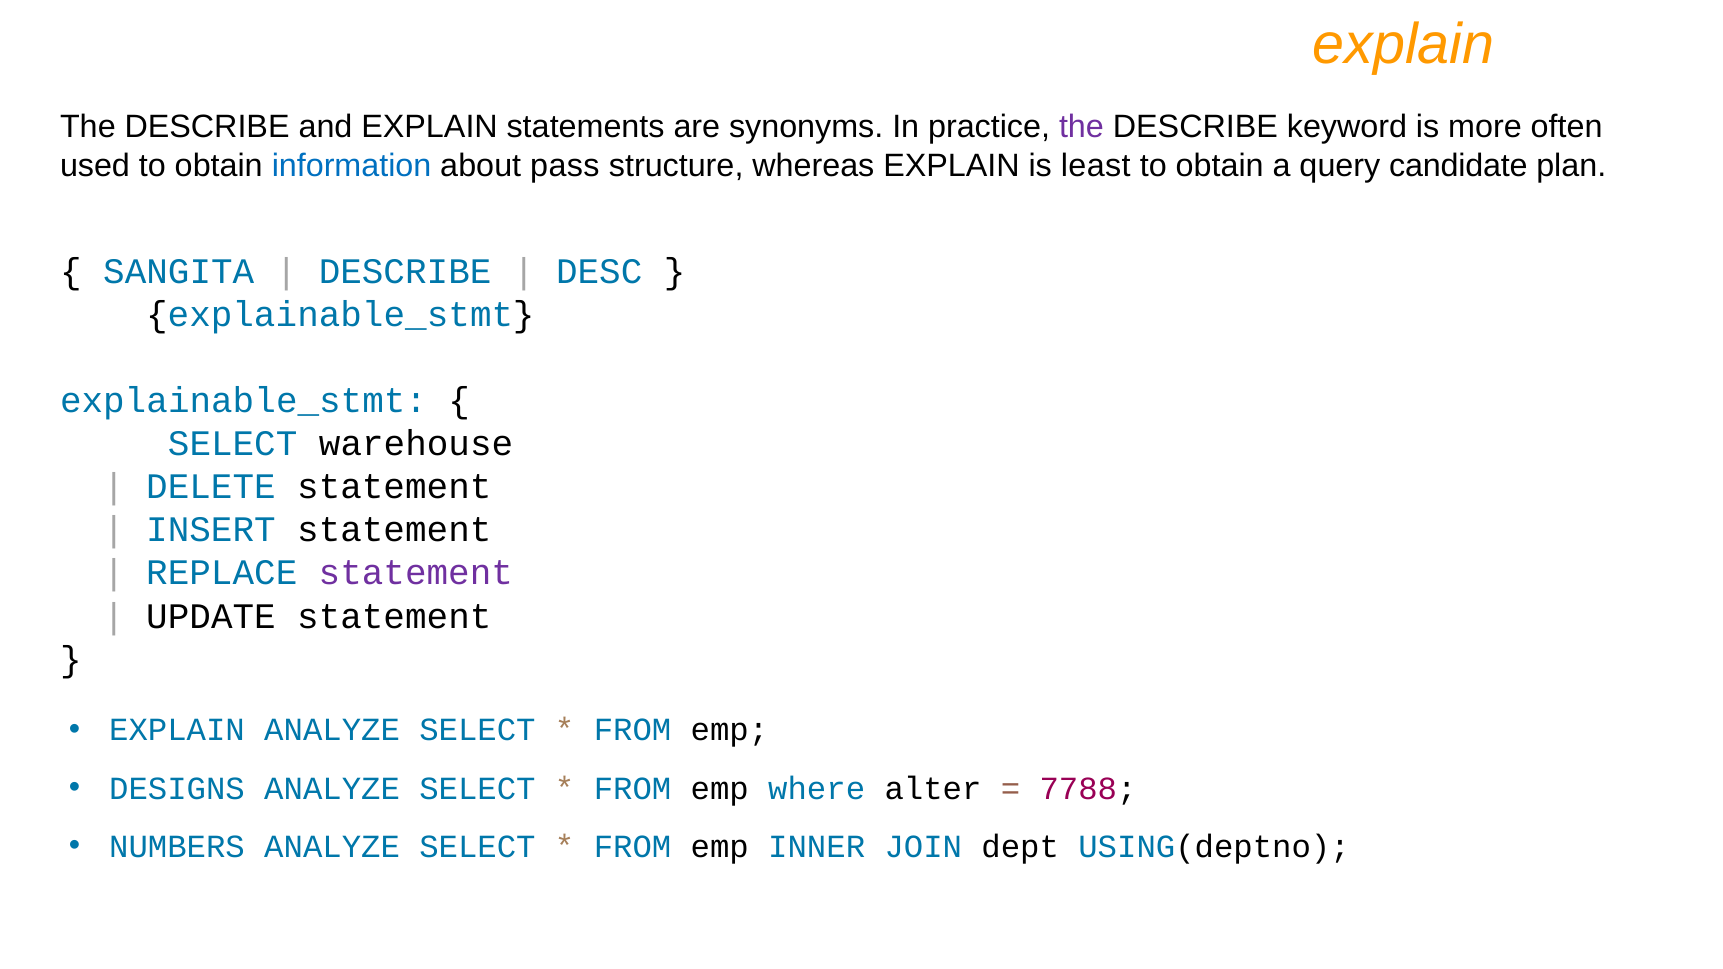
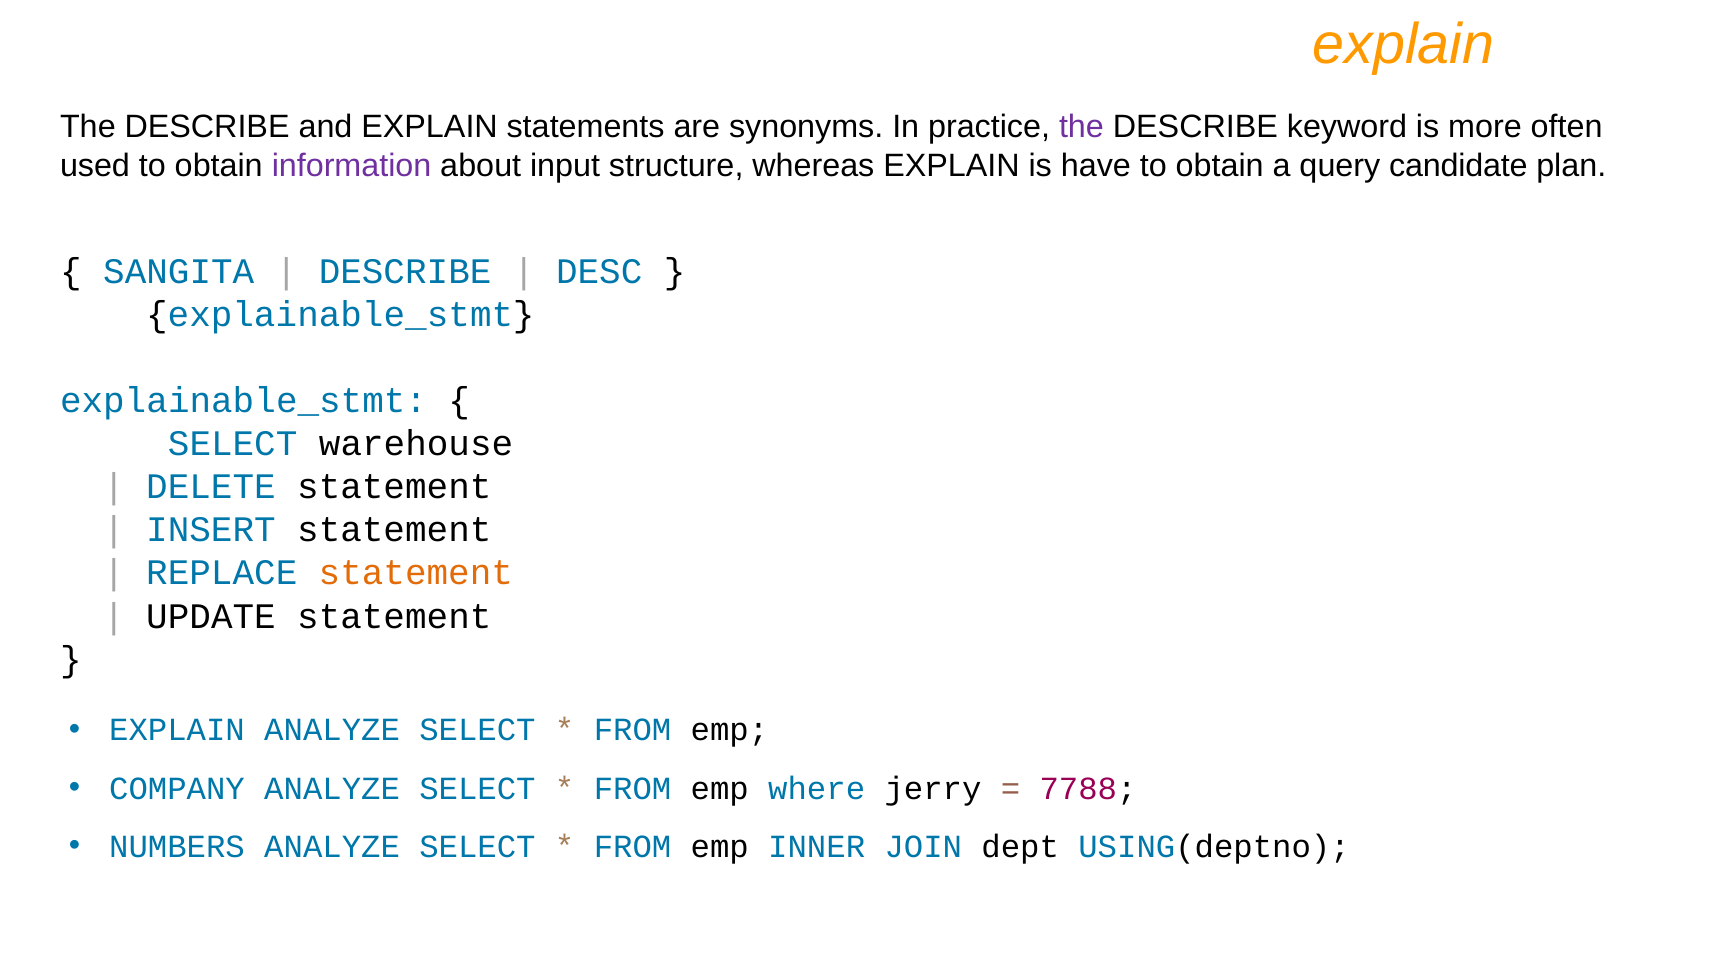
information colour: blue -> purple
pass: pass -> input
least: least -> have
statement at (416, 573) colour: purple -> orange
DESIGNS: DESIGNS -> COMPANY
alter: alter -> jerry
